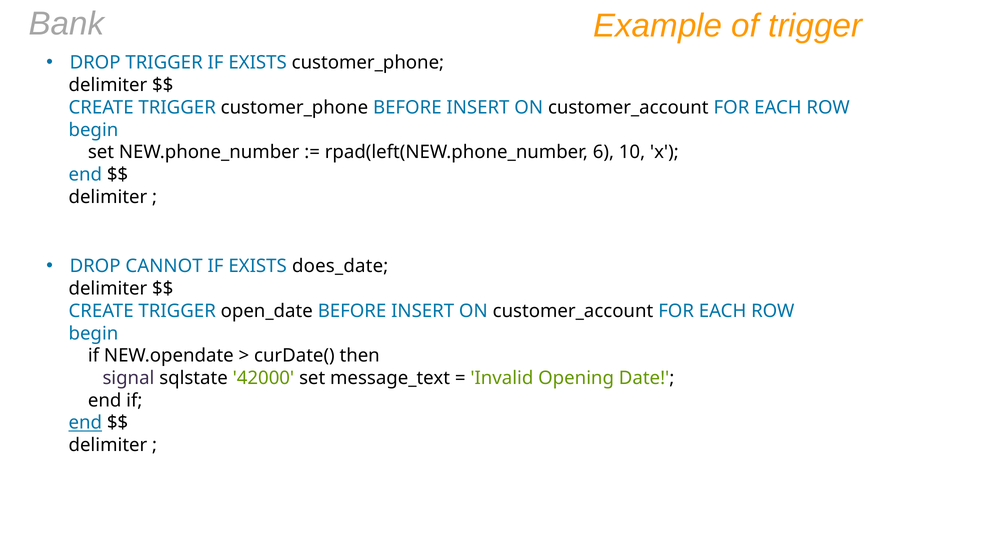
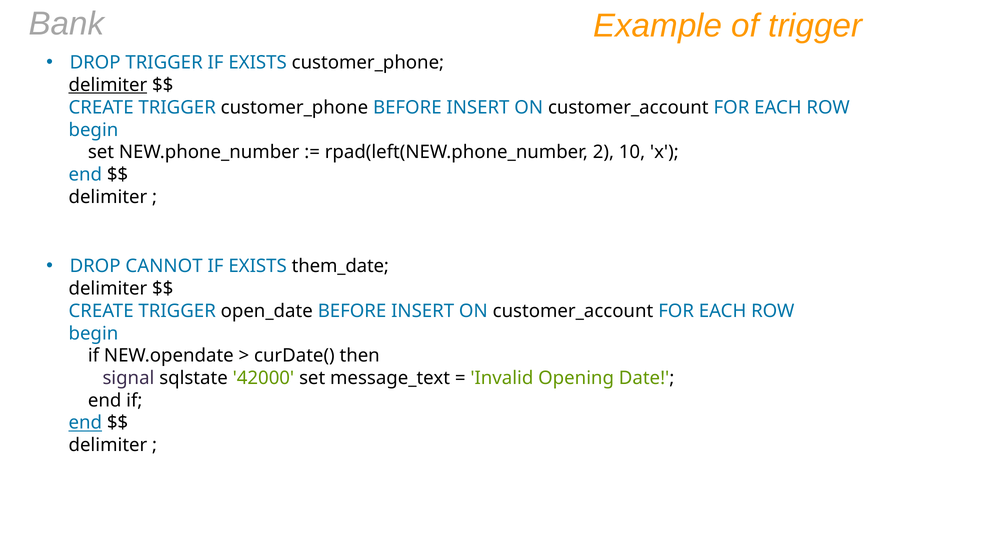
delimiter at (108, 85) underline: none -> present
6: 6 -> 2
does_date: does_date -> them_date
